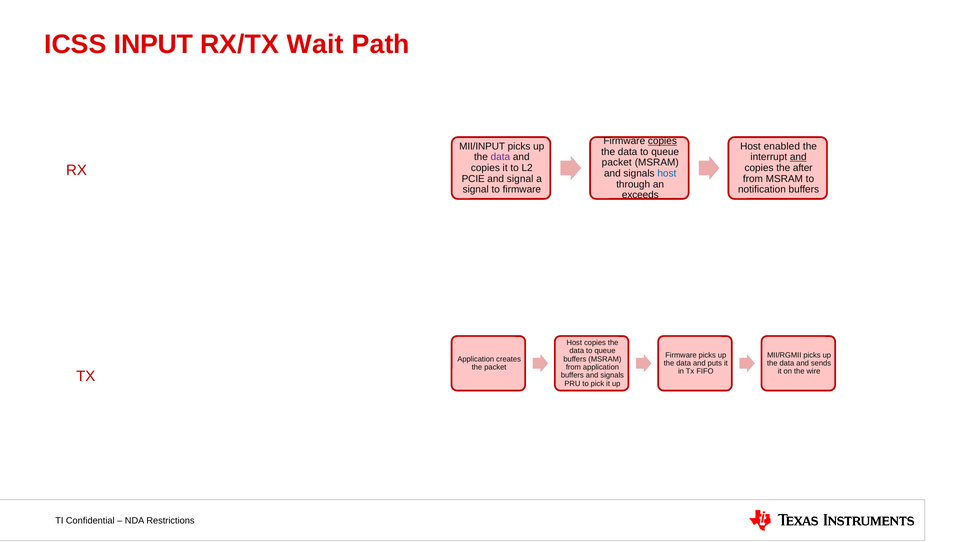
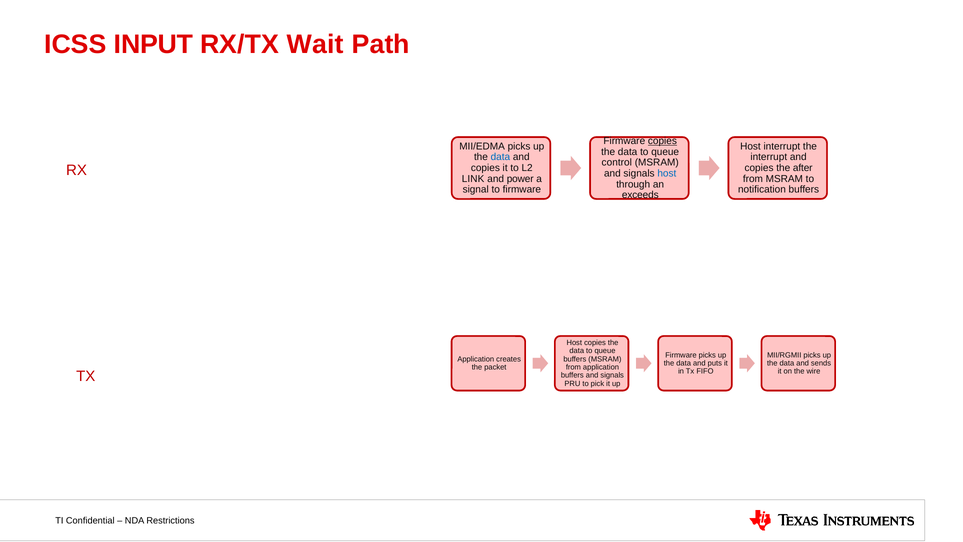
MII/INPUT: MII/INPUT -> MII/EDMA
Host enabled: enabled -> interrupt
data at (500, 157) colour: purple -> blue
and at (798, 157) underline: present -> none
packet at (617, 162): packet -> control
PCIE: PCIE -> LINK
and signal: signal -> power
